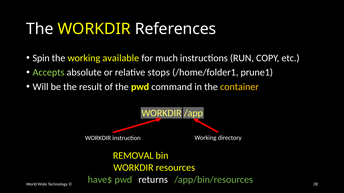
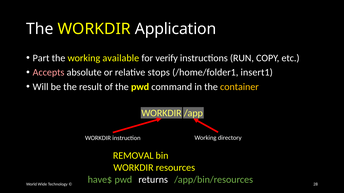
References: References -> Application
Spin: Spin -> Part
much: much -> verify
Accepts colour: light green -> pink
prune1: prune1 -> insert1
